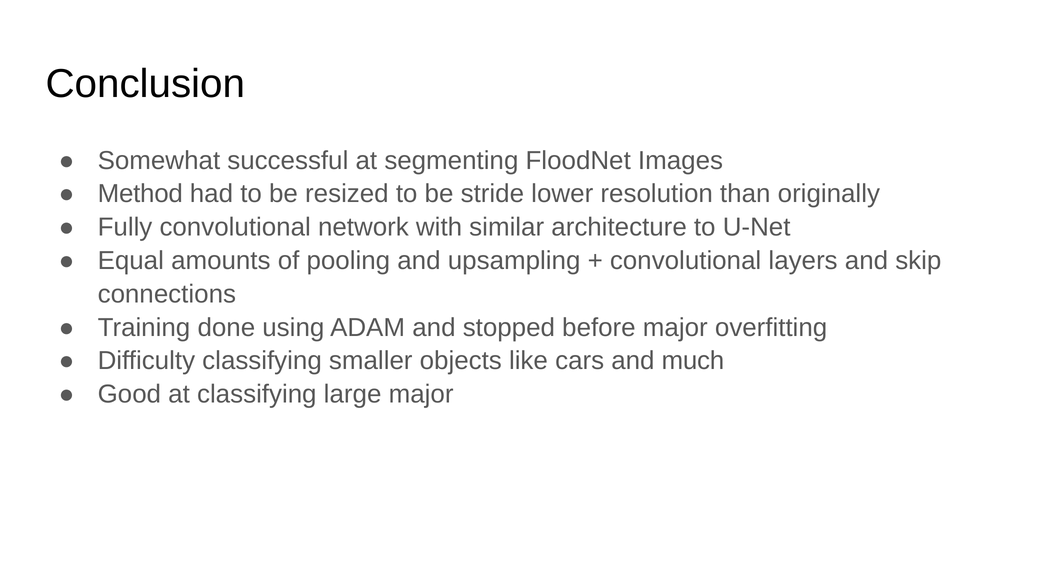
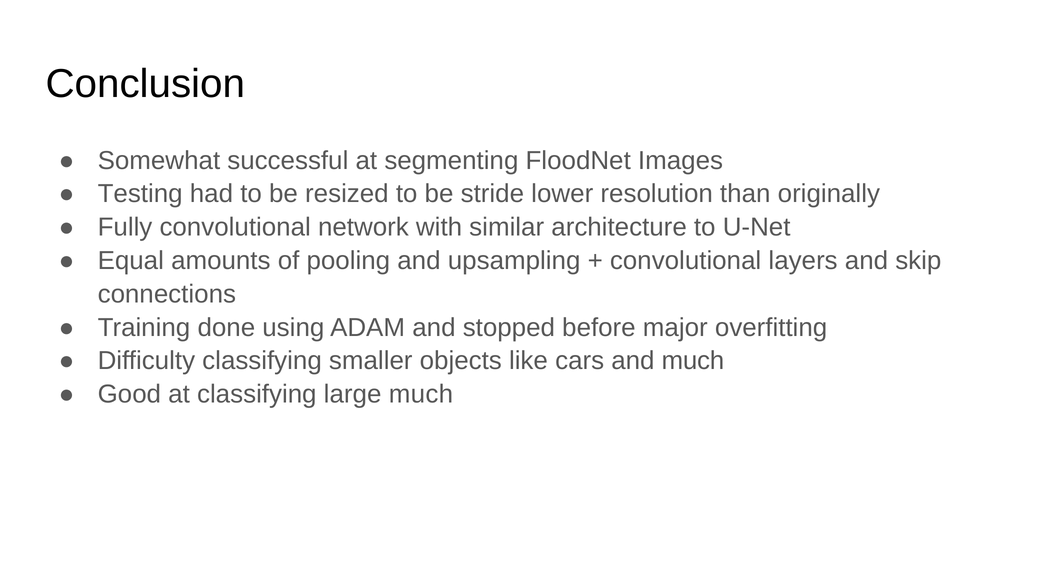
Method: Method -> Testing
large major: major -> much
